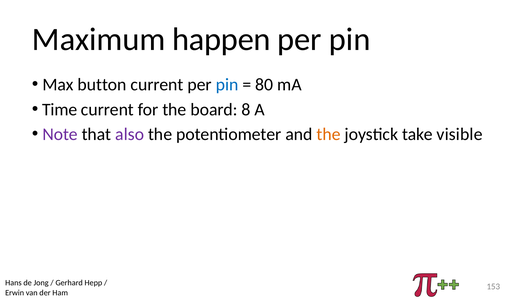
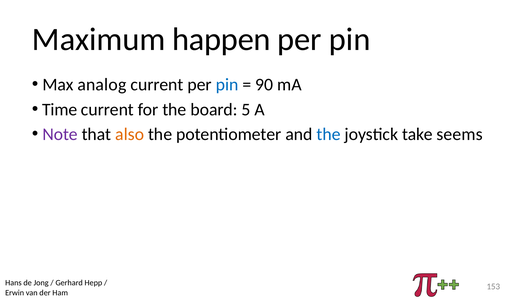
button: button -> analog
80: 80 -> 90
8: 8 -> 5
also colour: purple -> orange
the at (329, 134) colour: orange -> blue
visible: visible -> seems
